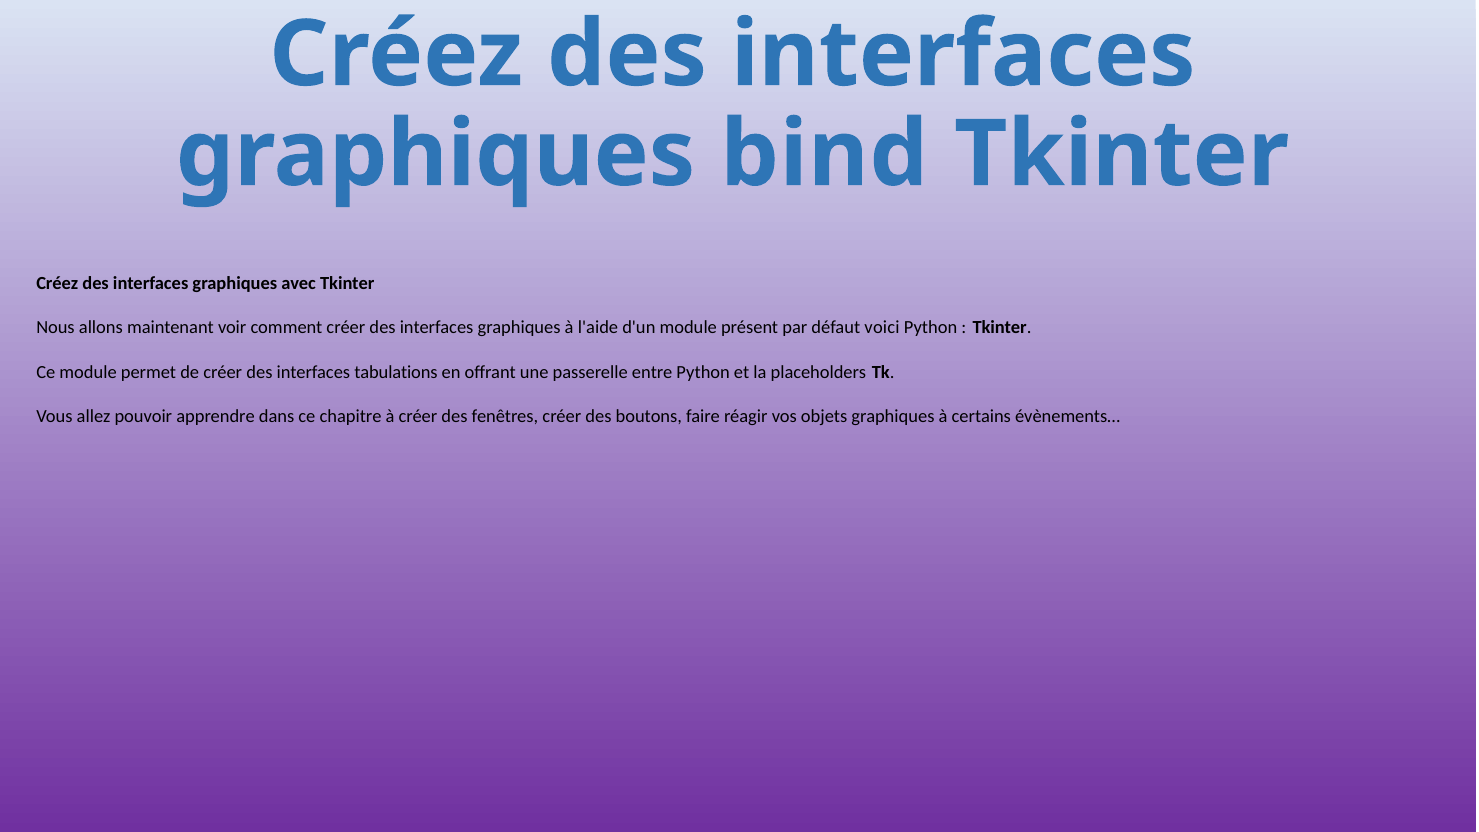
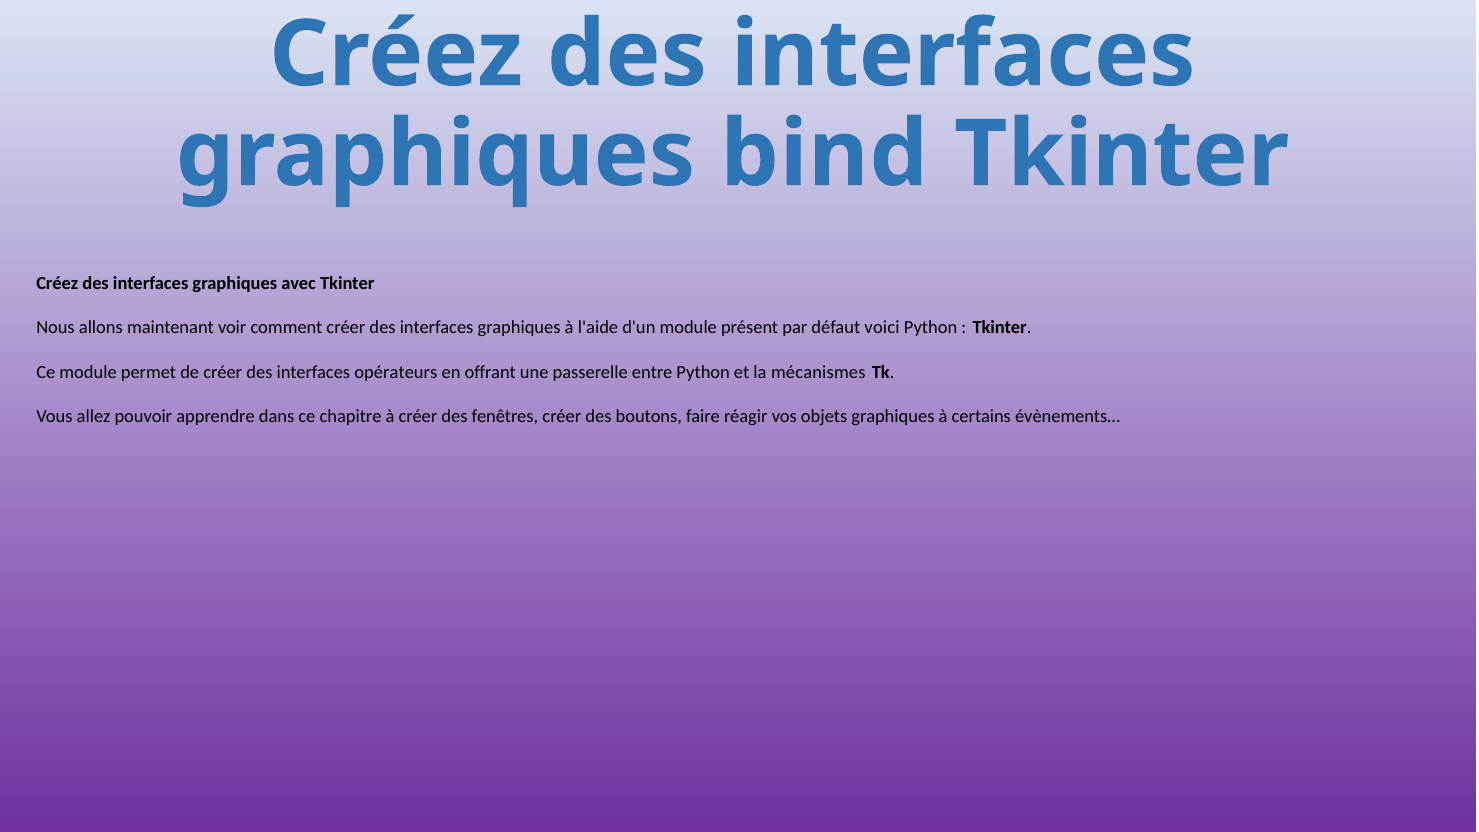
tabulations: tabulations -> opérateurs
placeholders: placeholders -> mécanismes
